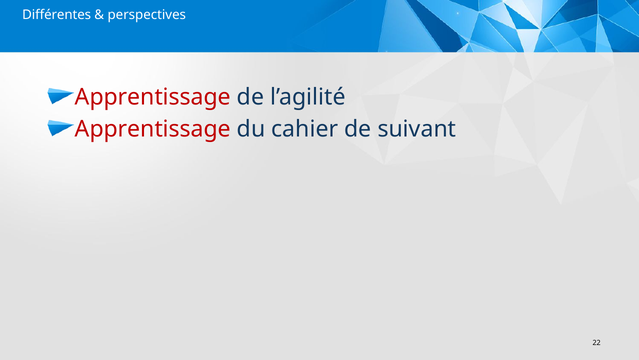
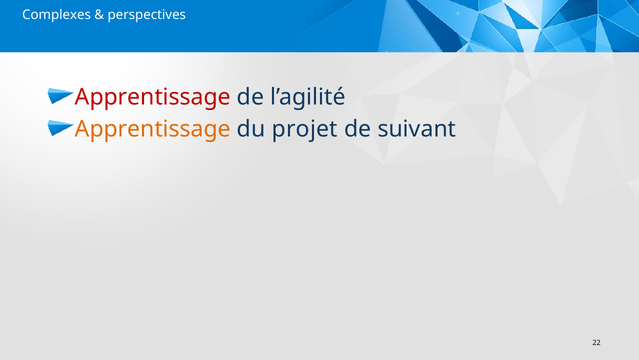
Différentes: Différentes -> Complexes
Apprentissage at (153, 129) colour: red -> orange
cahier: cahier -> projet
